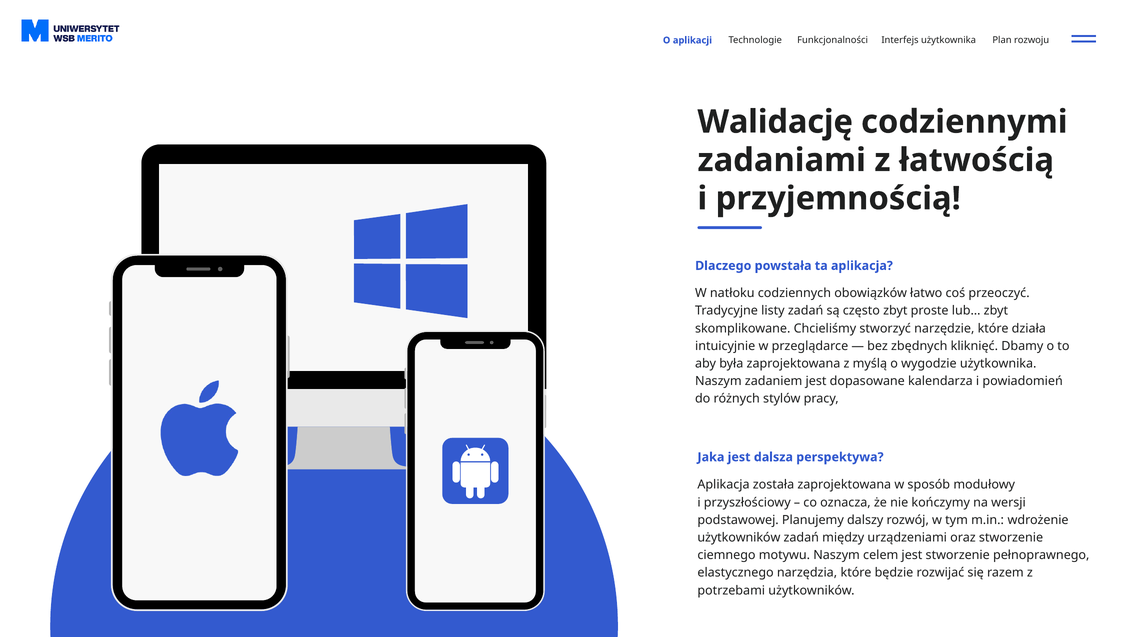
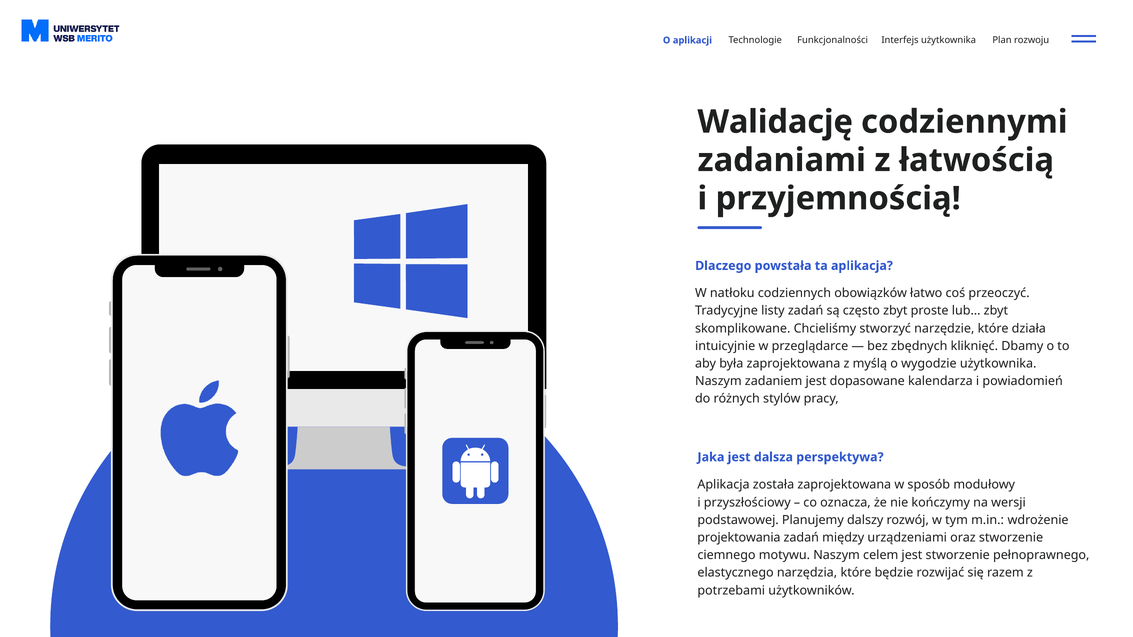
użytkowników at (739, 538): użytkowników -> projektowania
